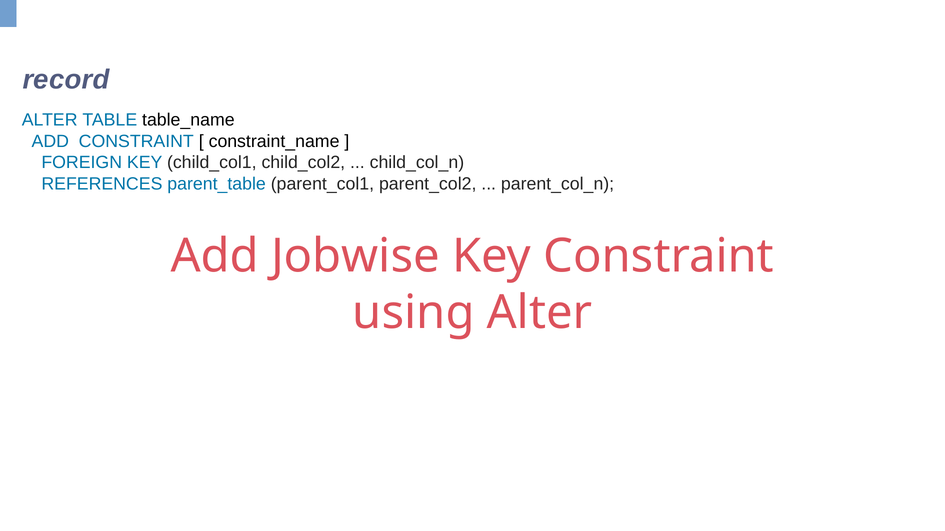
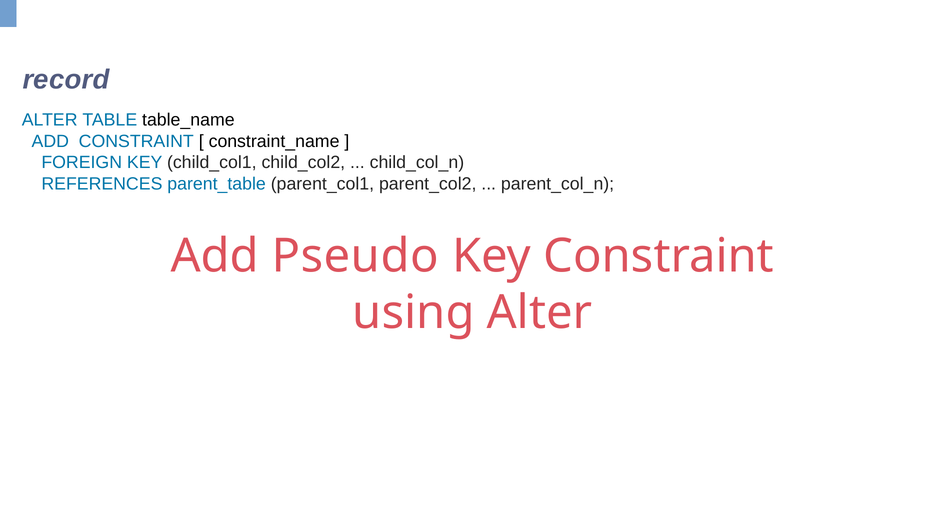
Jobwise: Jobwise -> Pseudo
